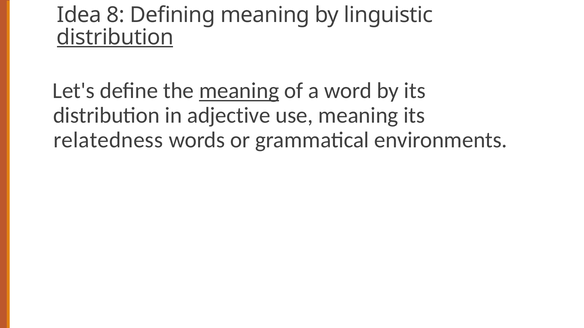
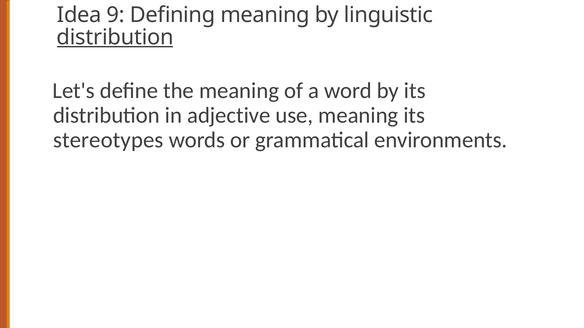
8: 8 -> 9
meaning at (239, 91) underline: present -> none
relatedness: relatedness -> stereotypes
